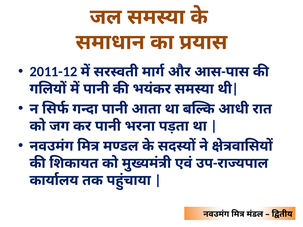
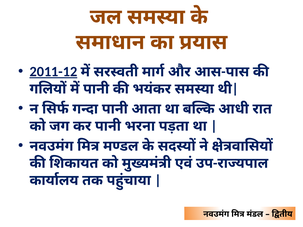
2011-12 underline: none -> present
